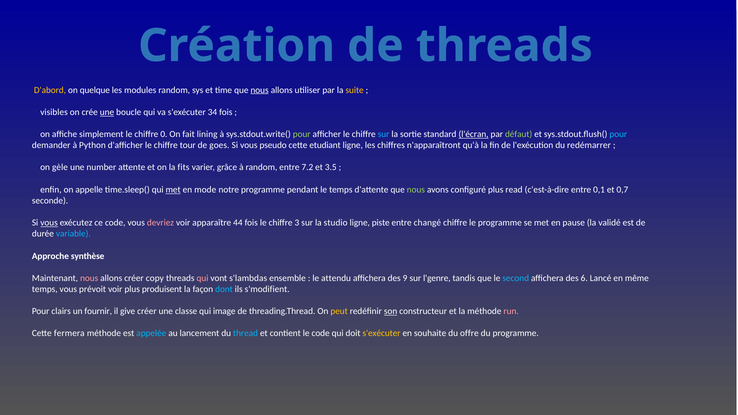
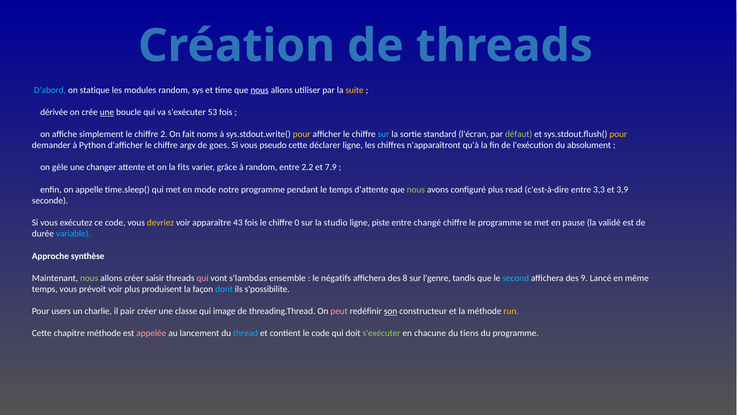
D'abord colour: yellow -> light blue
quelque: quelque -> statique
visibles: visibles -> dérivée
34: 34 -> 53
0: 0 -> 2
lining: lining -> noms
pour at (302, 134) colour: light green -> yellow
l'écran underline: present -> none
pour at (618, 134) colour: light blue -> yellow
tour: tour -> argv
etudiant: etudiant -> déclarer
redémarrer: redémarrer -> absolument
number: number -> changer
7.2: 7.2 -> 2.2
3.5: 3.5 -> 7.9
met at (173, 190) underline: present -> none
0,1: 0,1 -> 3,3
0,7: 0,7 -> 3,9
vous at (49, 223) underline: present -> none
devriez colour: pink -> yellow
44: 44 -> 43
3: 3 -> 0
nous at (89, 278) colour: pink -> light green
copy: copy -> saisir
attendu: attendu -> négatifs
9: 9 -> 8
6: 6 -> 9
s'modifient: s'modifient -> s'possibilite
clairs: clairs -> users
fournir: fournir -> charlie
give: give -> pair
peut colour: yellow -> pink
run colour: pink -> yellow
fermera: fermera -> chapitre
appelée colour: light blue -> pink
s'exécuter at (382, 334) colour: yellow -> light green
souhaite: souhaite -> chacune
offre: offre -> tiens
